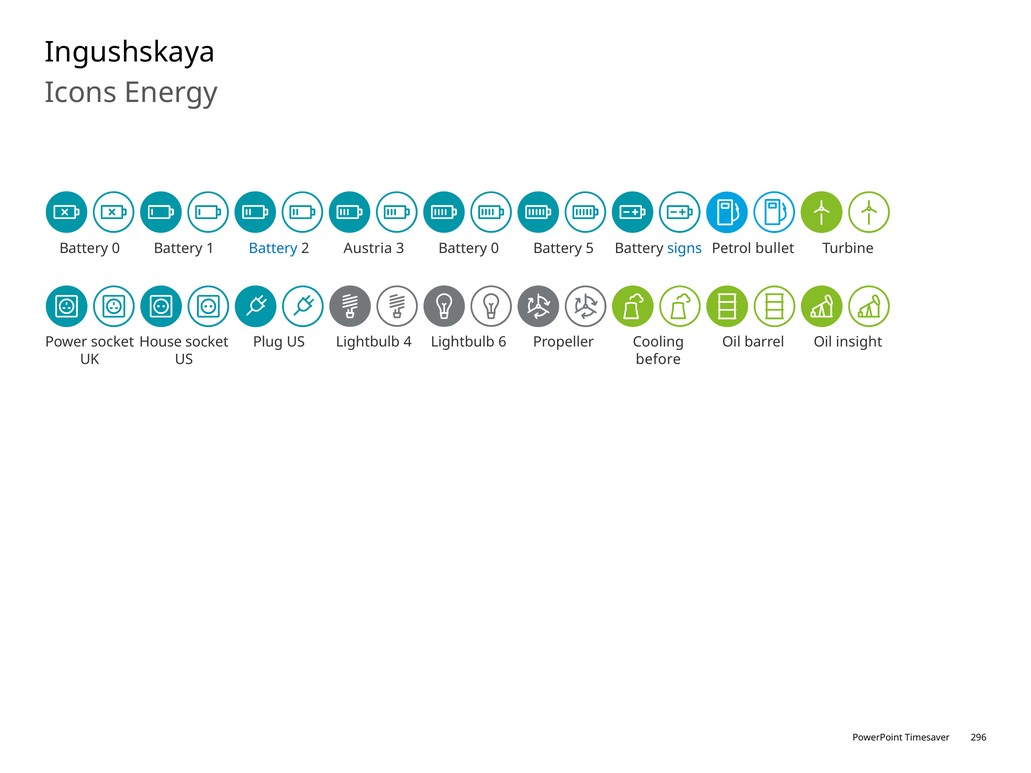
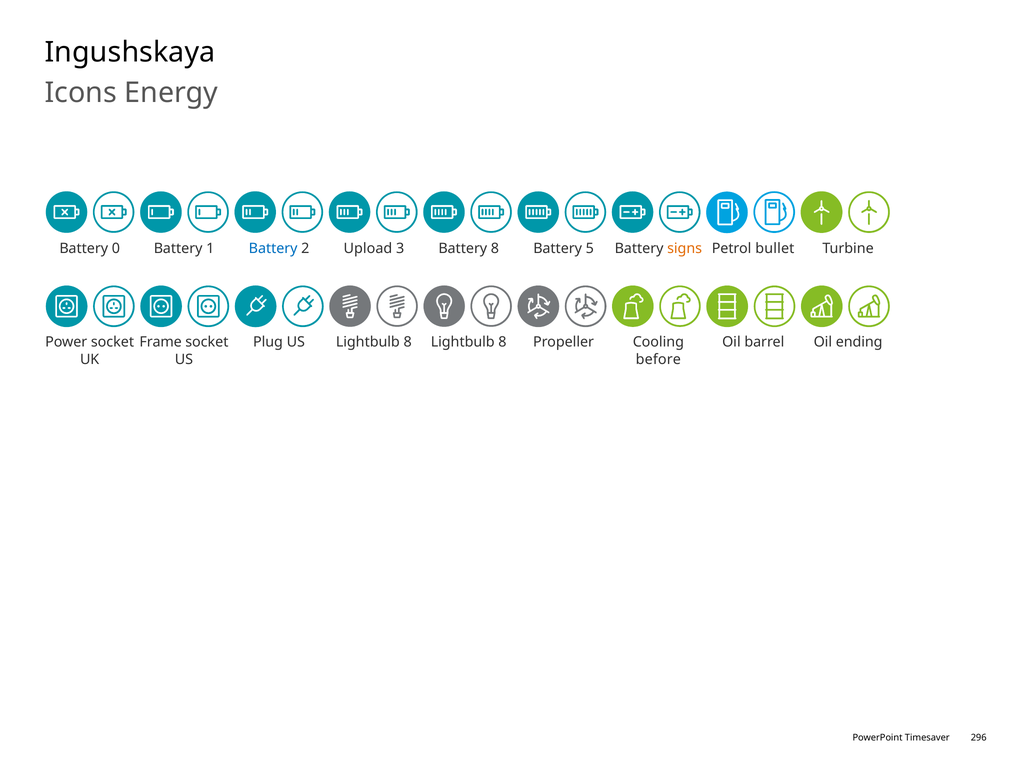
Austria: Austria -> Upload
2 Battery 0: 0 -> 8
signs colour: blue -> orange
House: House -> Frame
4 at (408, 342): 4 -> 8
6 at (502, 342): 6 -> 8
insight: insight -> ending
